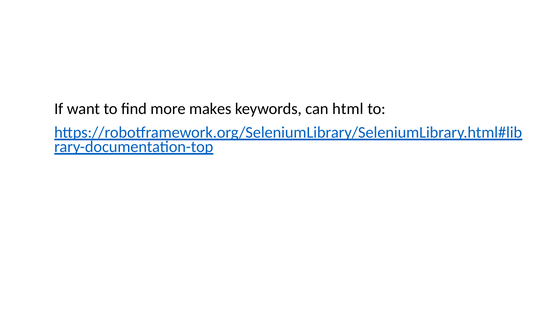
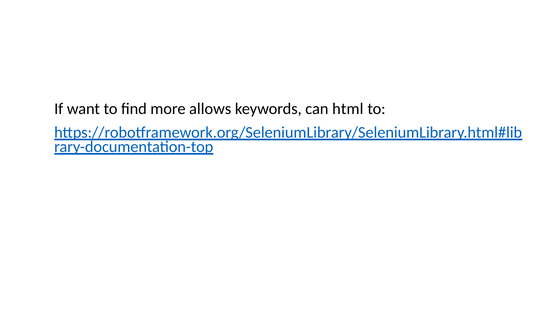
makes: makes -> allows
